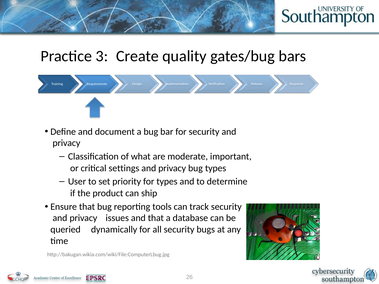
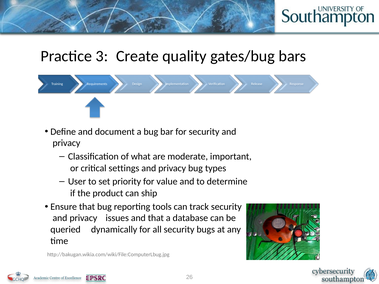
for types: types -> value
